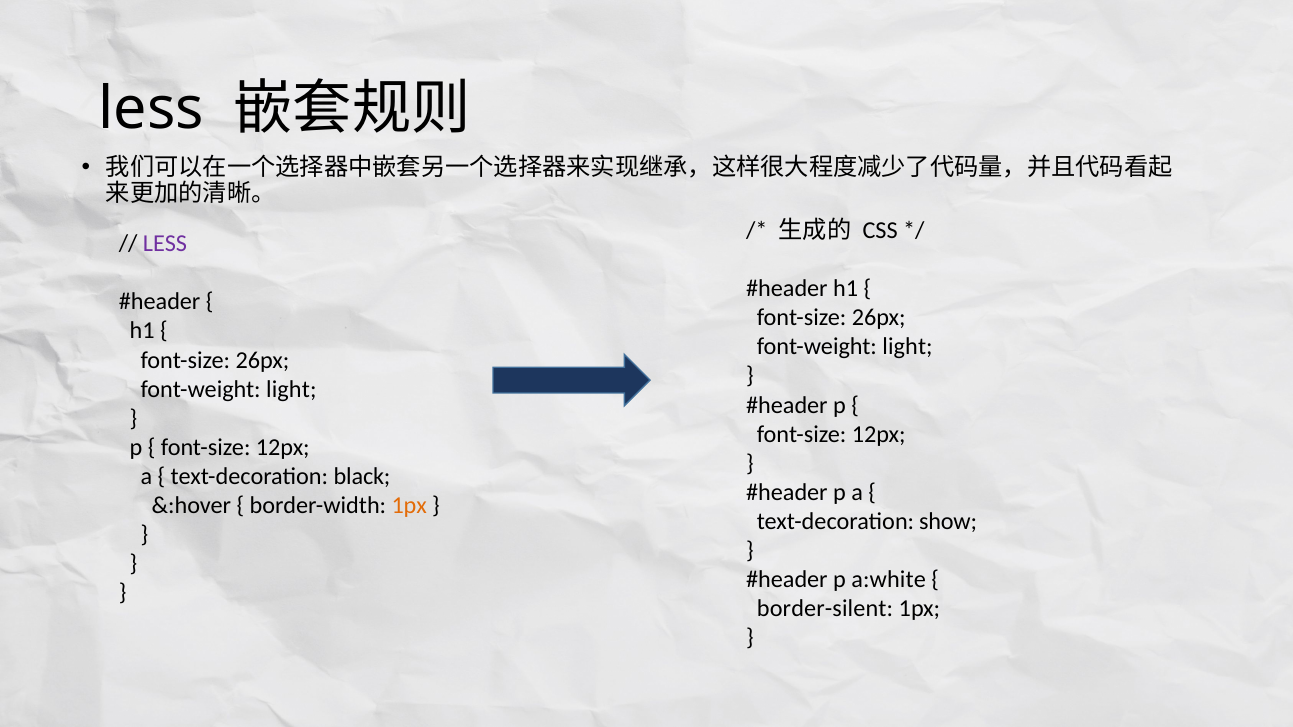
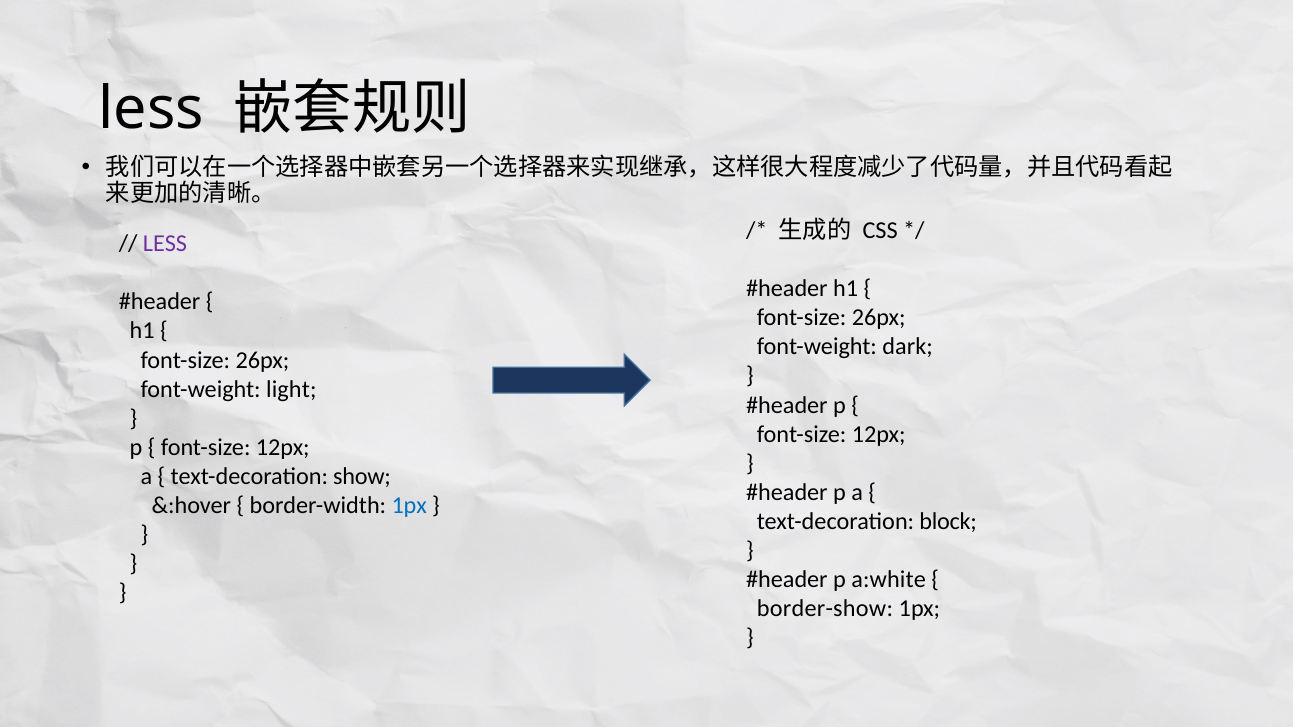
light at (908, 347): light -> dark
black: black -> show
1px at (409, 506) colour: orange -> blue
show: show -> block
border-silent: border-silent -> border-show
